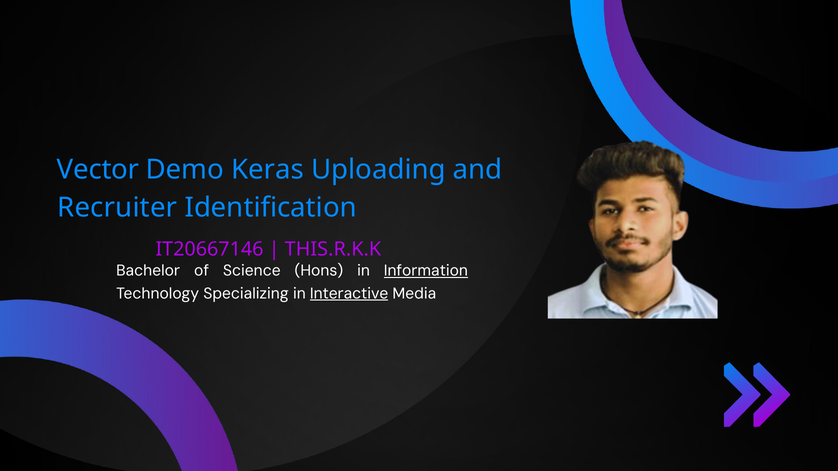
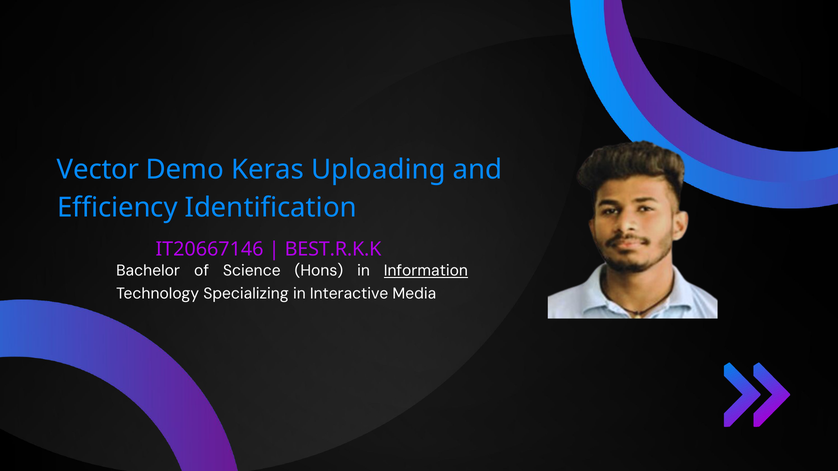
Recruiter: Recruiter -> Efficiency
THIS.R.K.K: THIS.R.K.K -> BEST.R.K.K
Interactive underline: present -> none
